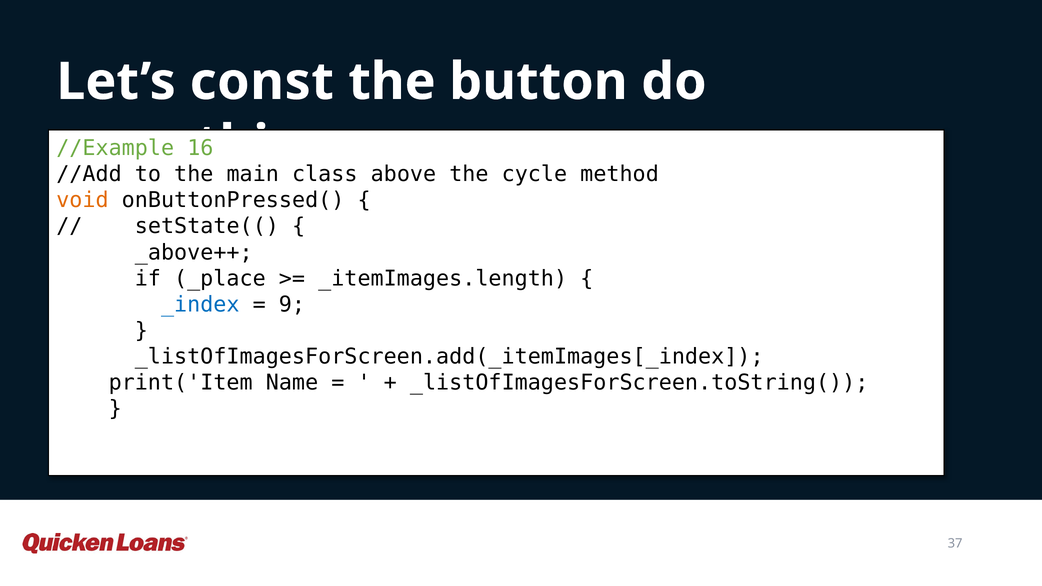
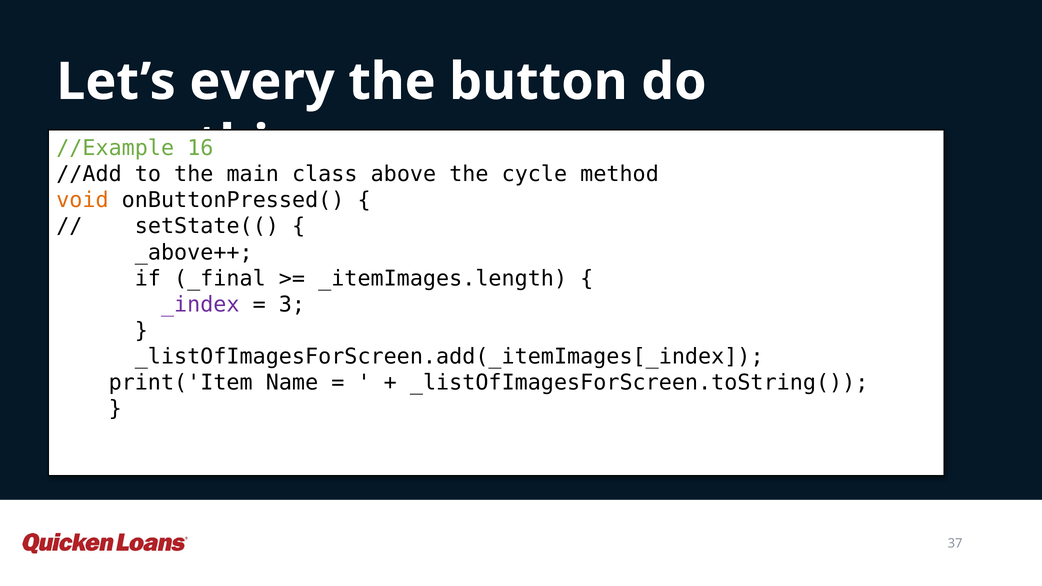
const: const -> every
_place: _place -> _final
_index colour: blue -> purple
9: 9 -> 3
